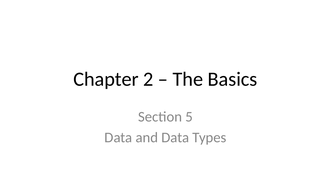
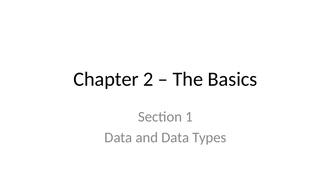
5: 5 -> 1
